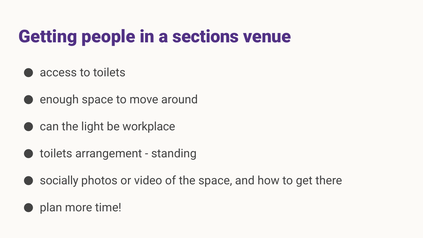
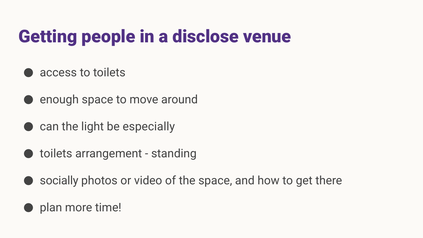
sections: sections -> disclose
workplace: workplace -> especially
